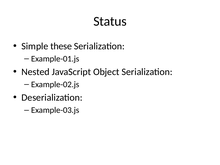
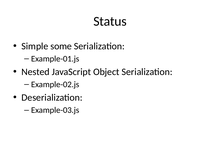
these: these -> some
